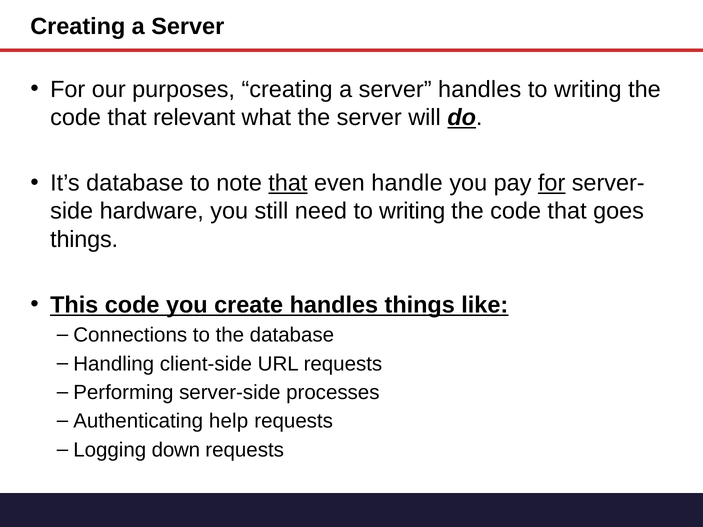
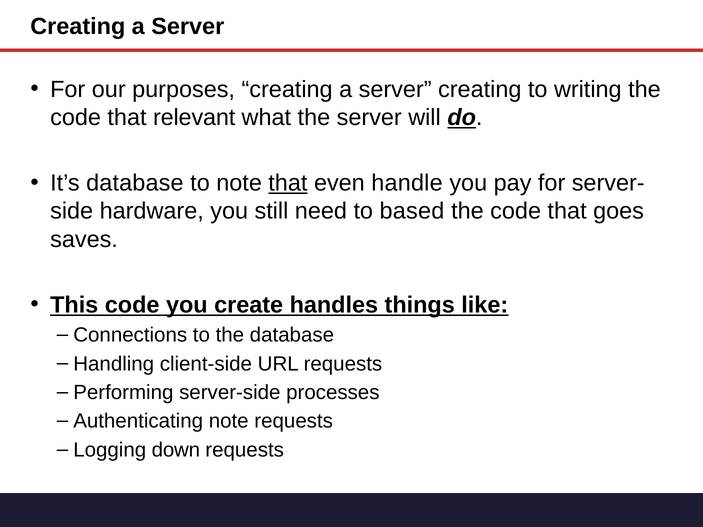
server handles: handles -> creating
for at (552, 183) underline: present -> none
need to writing: writing -> based
things at (84, 239): things -> saves
Authenticating help: help -> note
